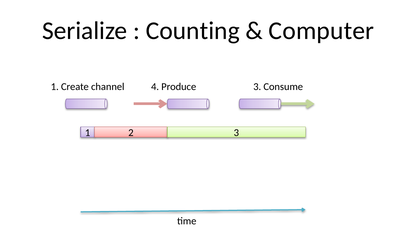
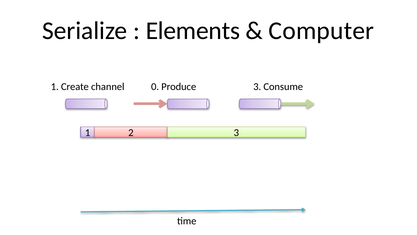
Counting: Counting -> Elements
4: 4 -> 0
